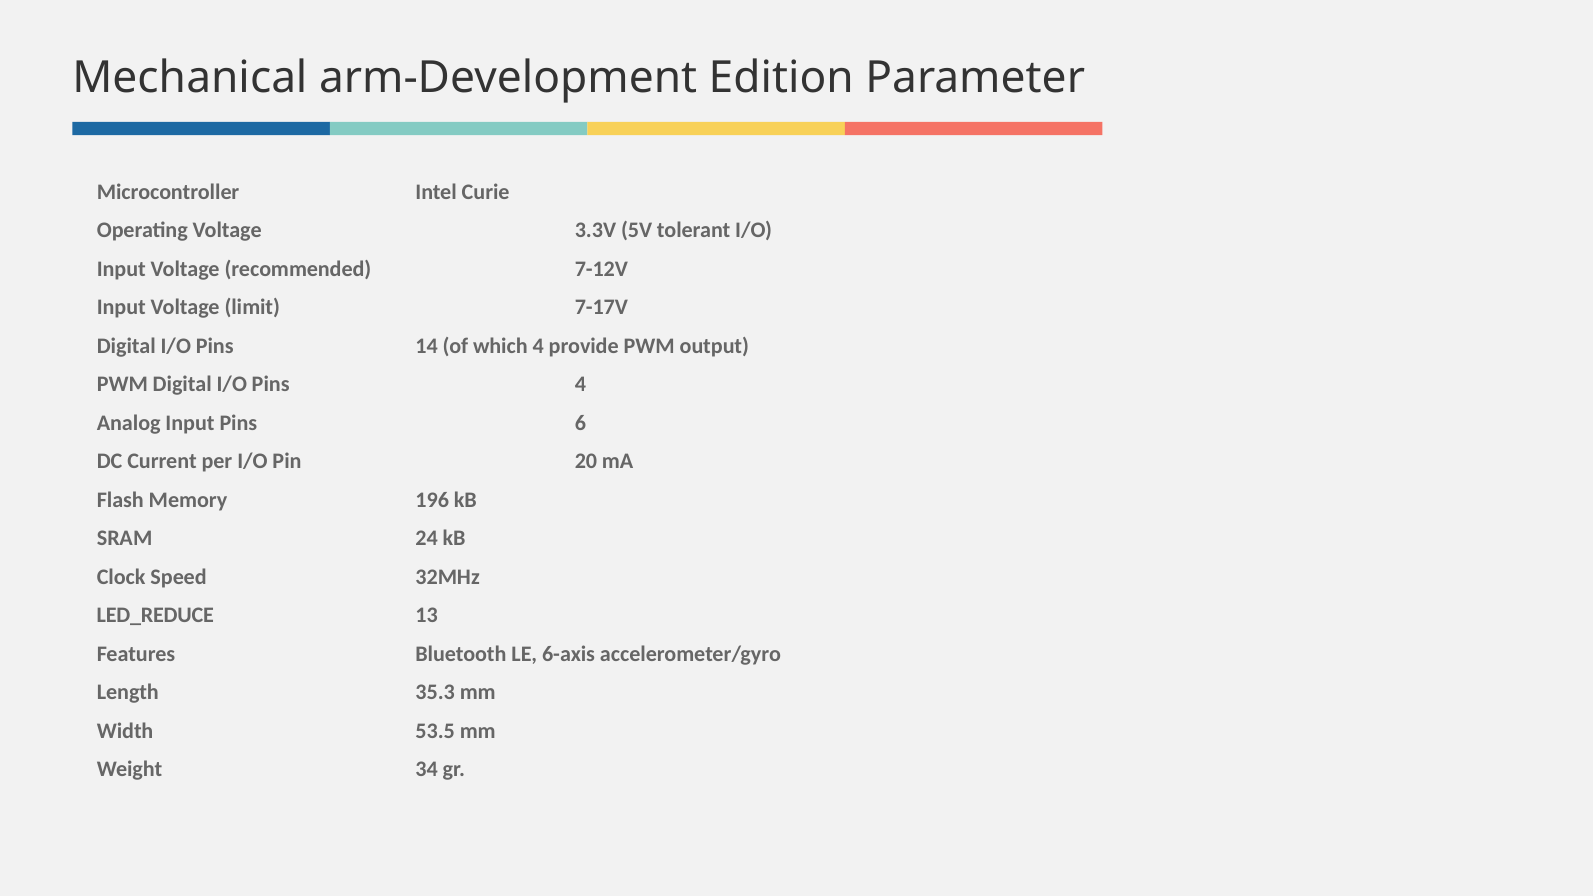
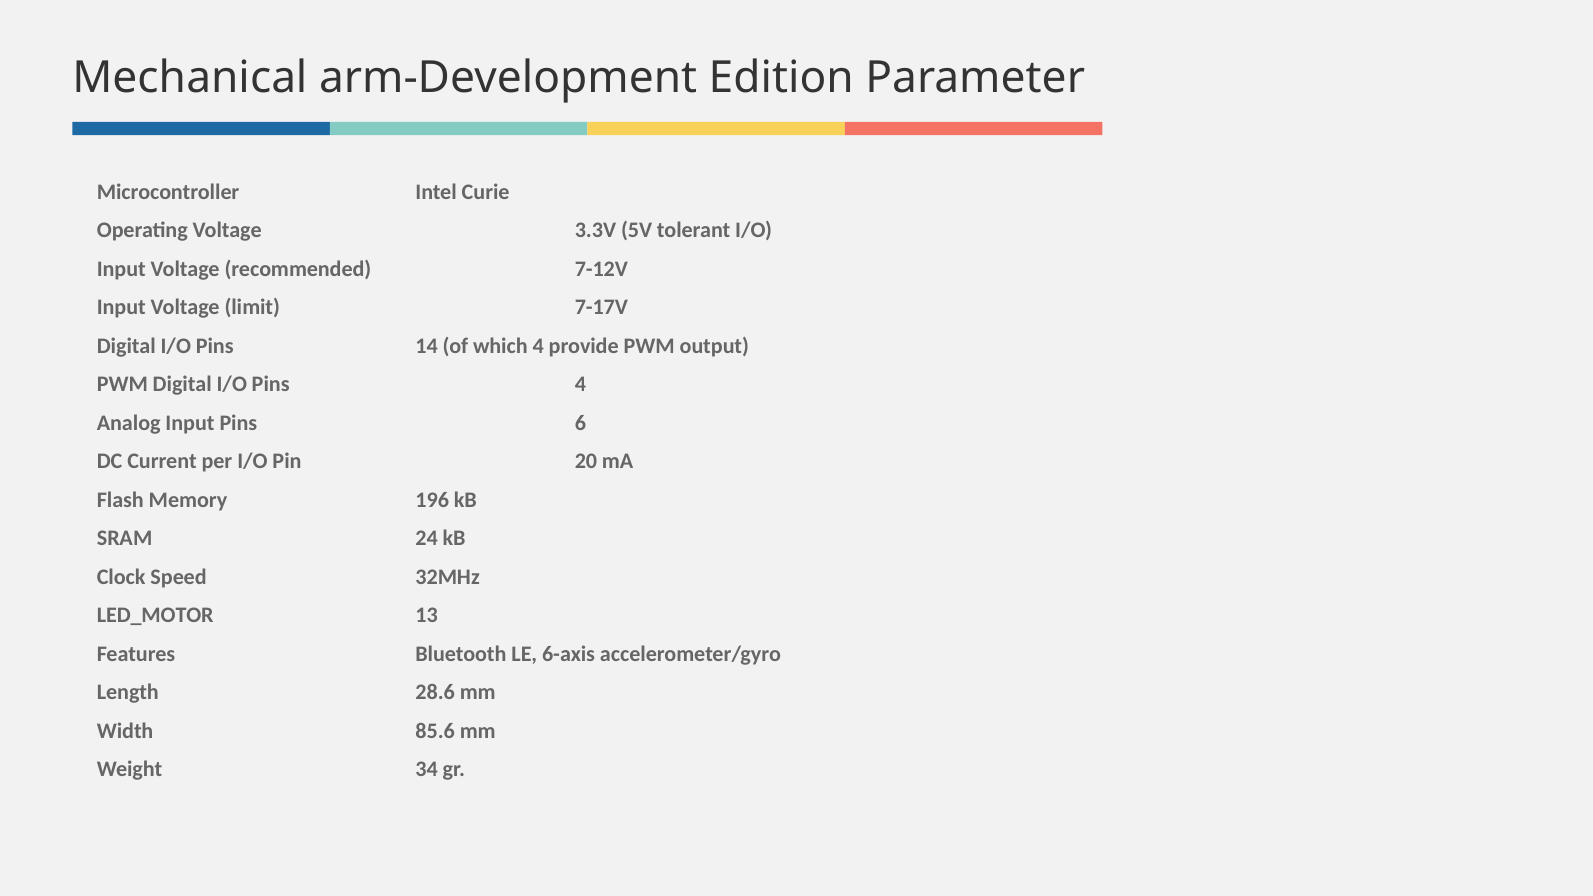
LED_REDUCE: LED_REDUCE -> LED_MOTOR
35.3: 35.3 -> 28.6
53.5: 53.5 -> 85.6
